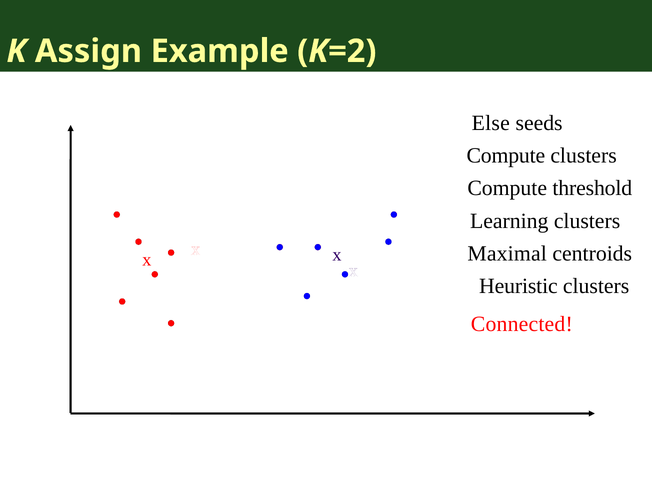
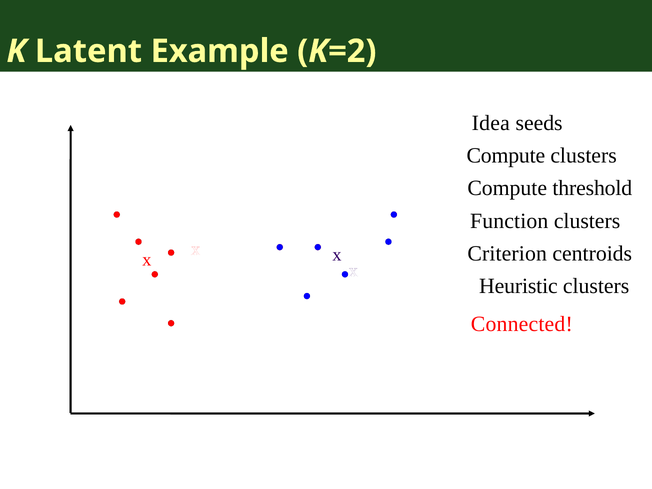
Assign: Assign -> Latent
Else: Else -> Idea
Learning: Learning -> Function
Maximal: Maximal -> Criterion
